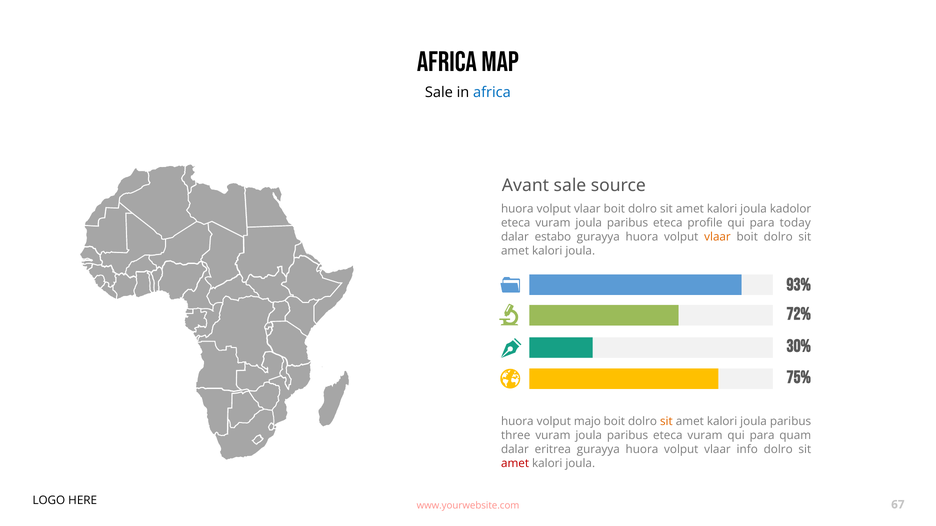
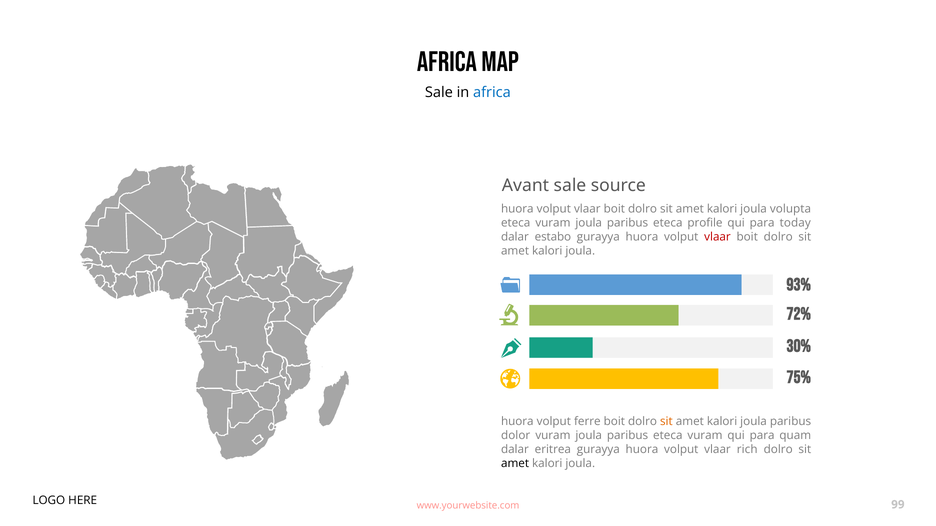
kadolor: kadolor -> volupta
vlaar at (717, 237) colour: orange -> red
majo: majo -> ferre
three: three -> dolor
info: info -> rich
amet at (515, 464) colour: red -> black
67: 67 -> 99
